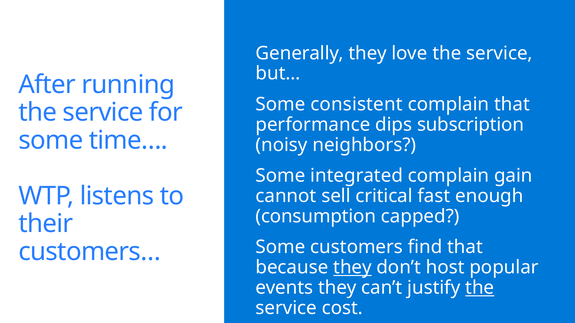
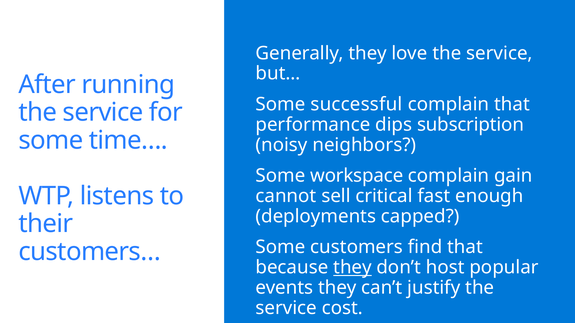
consistent: consistent -> successful
integrated: integrated -> workspace
consumption: consumption -> deployments
the at (480, 288) underline: present -> none
